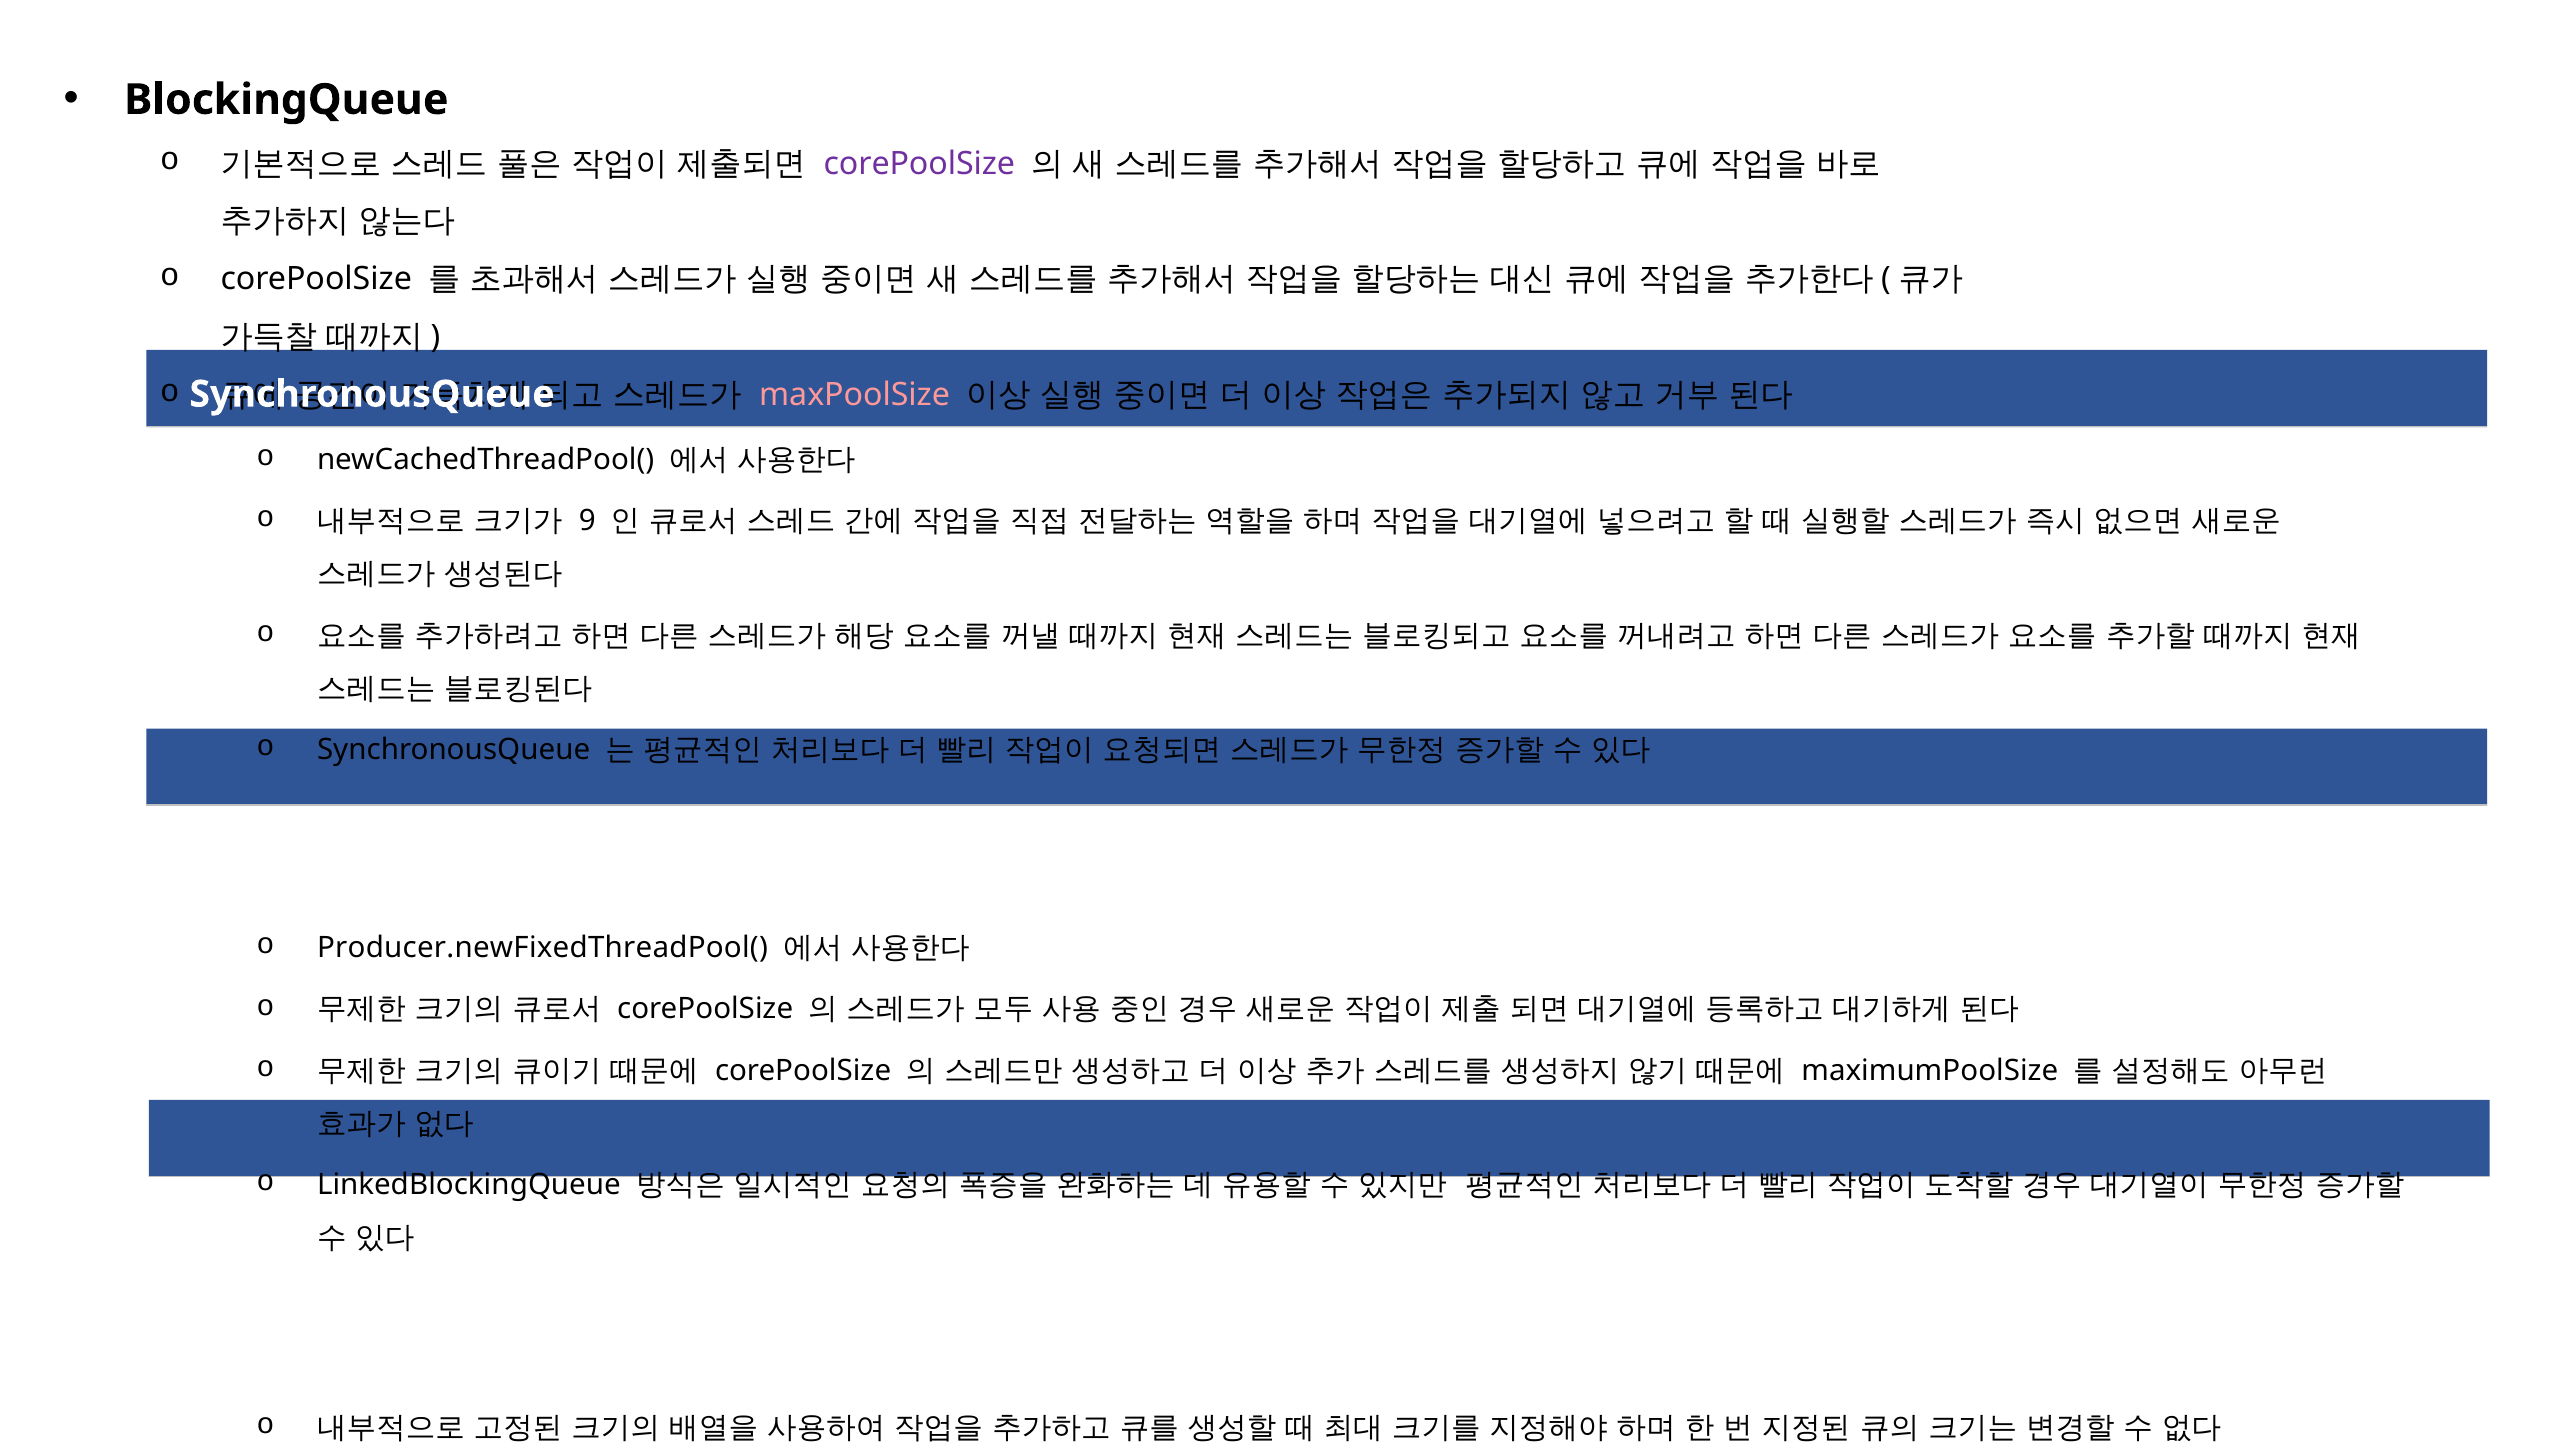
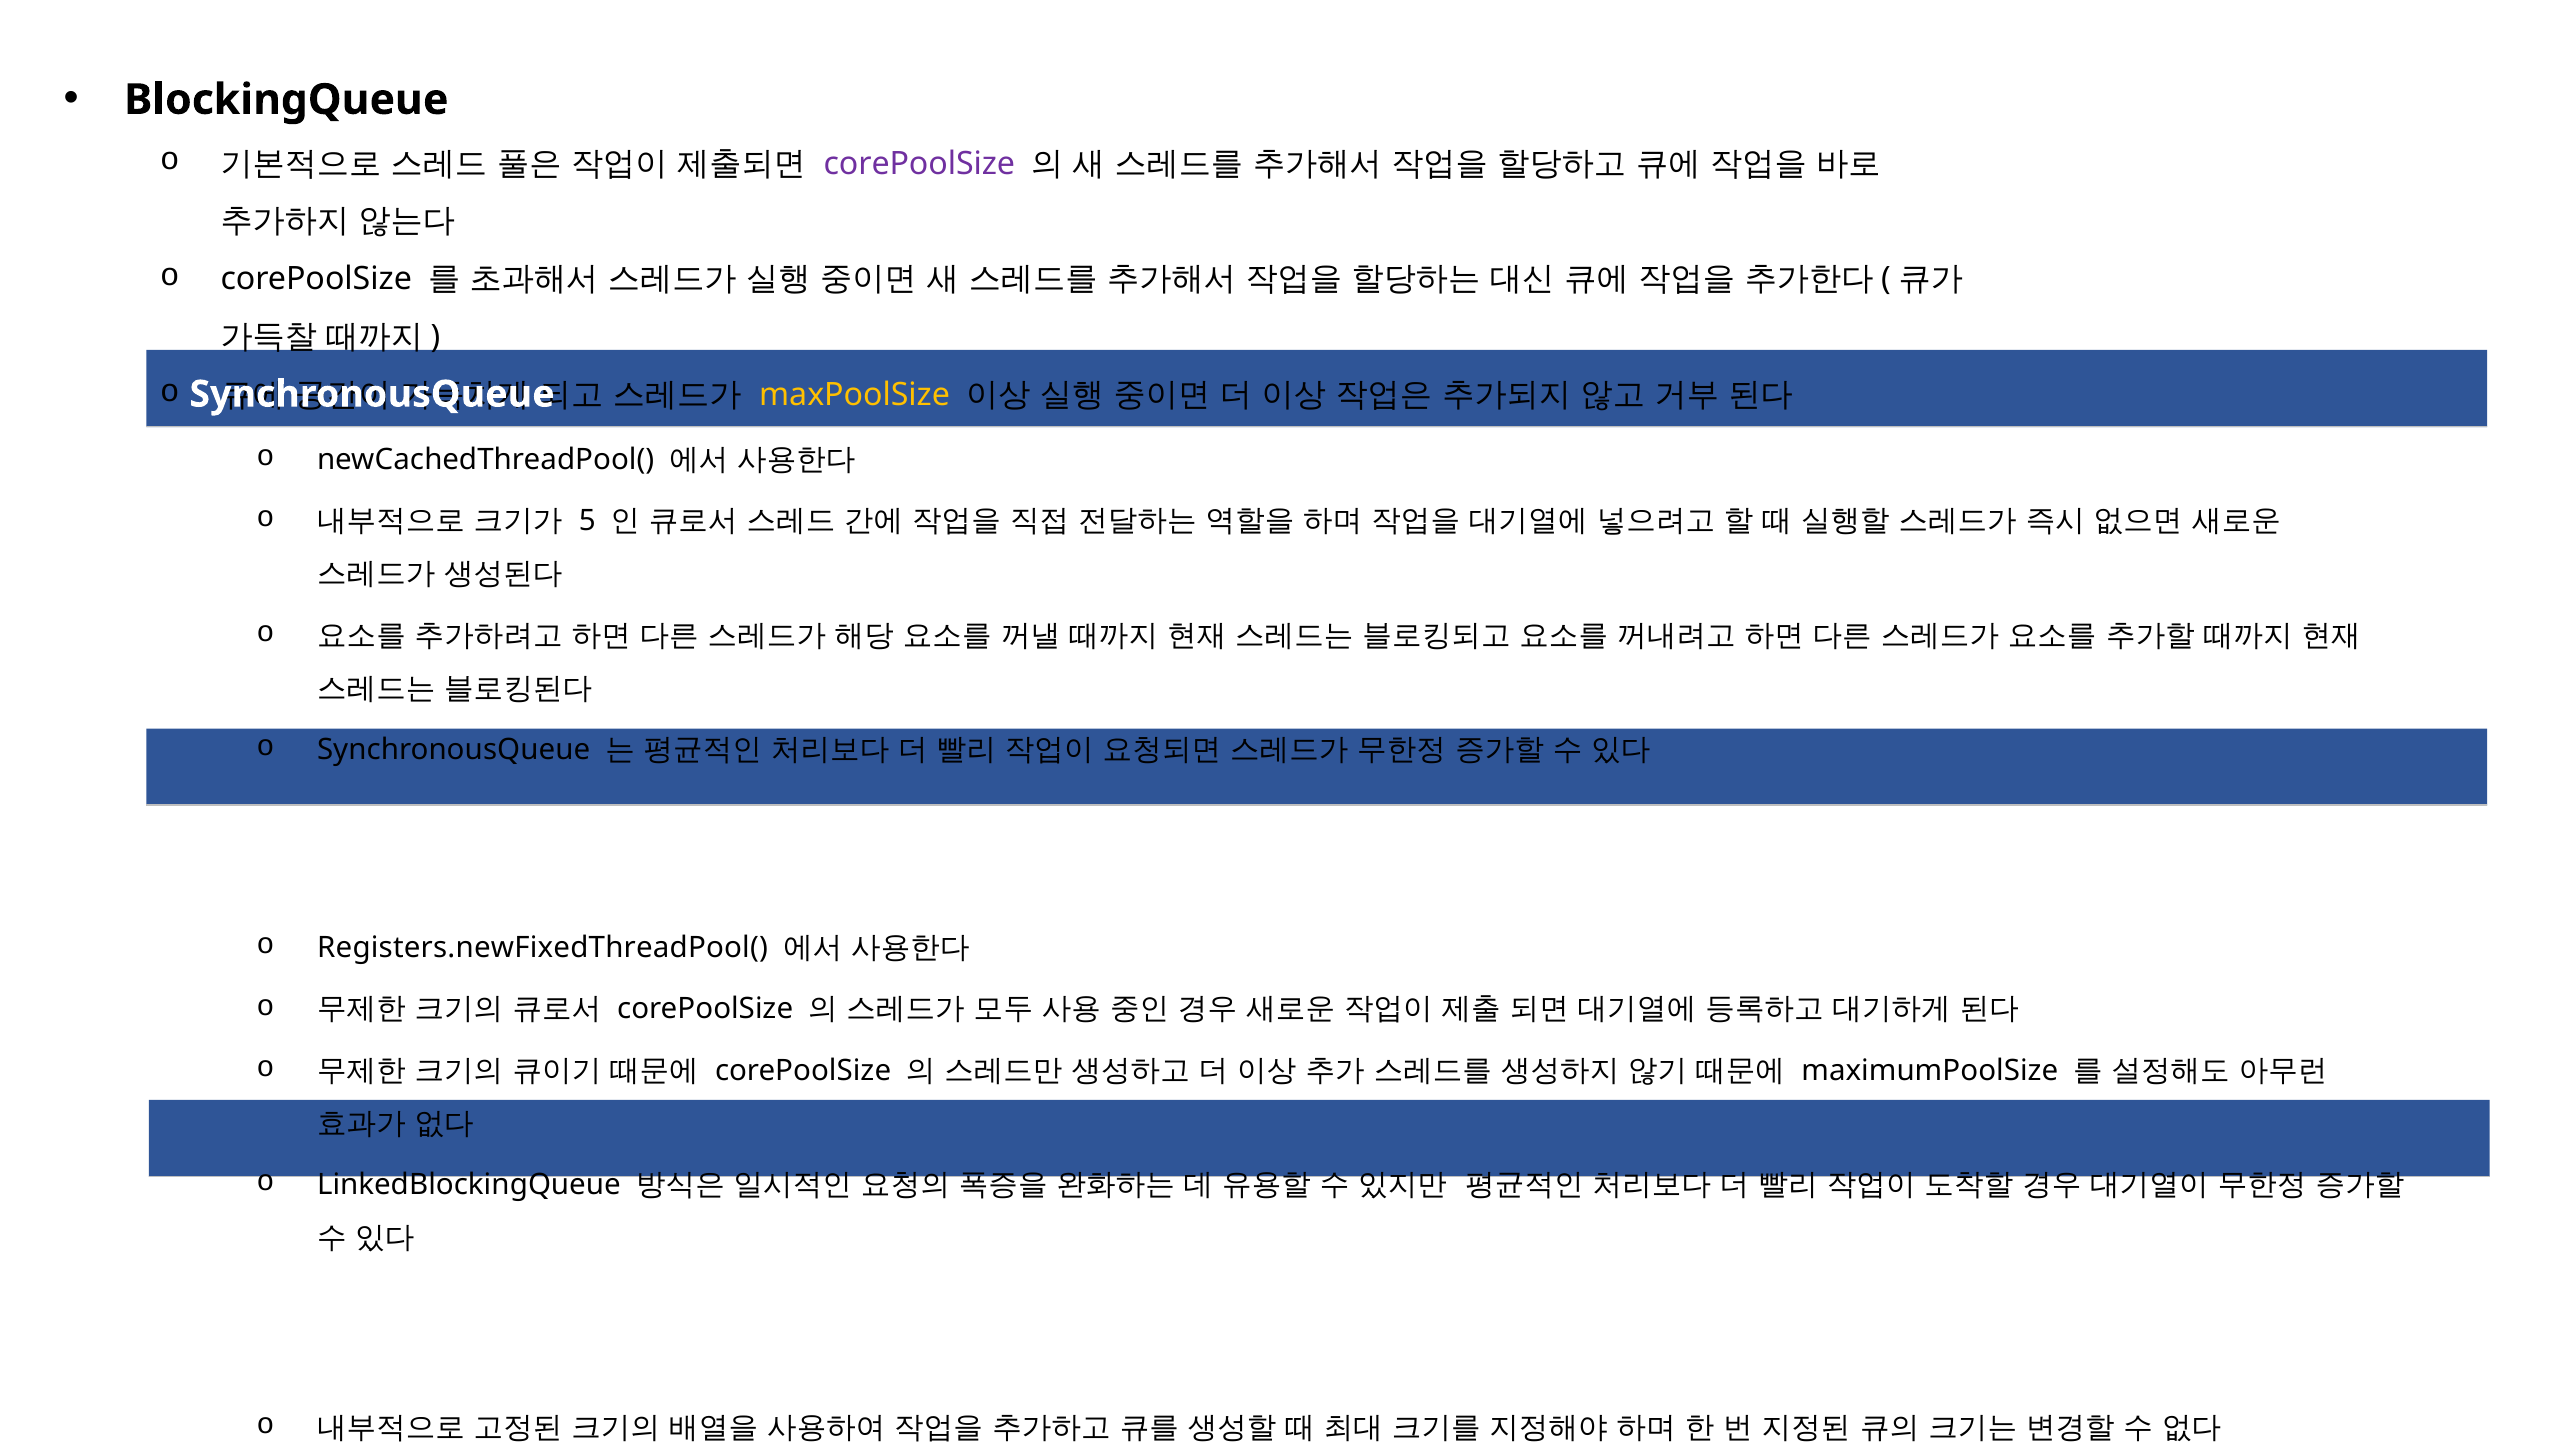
maxPoolSize colour: pink -> yellow
9: 9 -> 5
Producer.newFixedThreadPool(: Producer.newFixedThreadPool( -> Registers.newFixedThreadPool(
